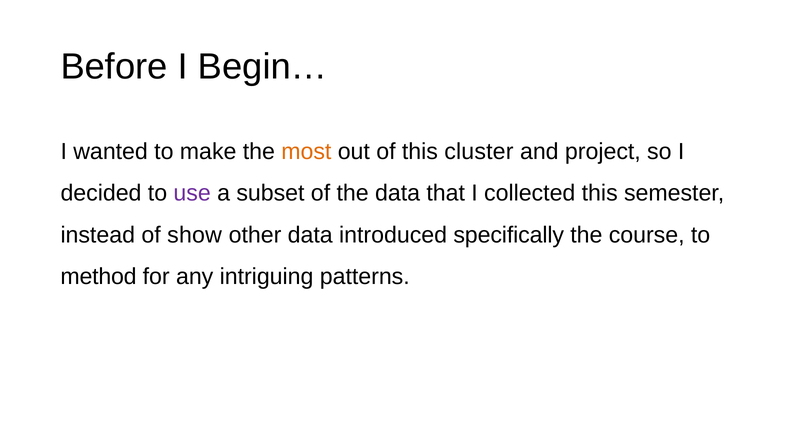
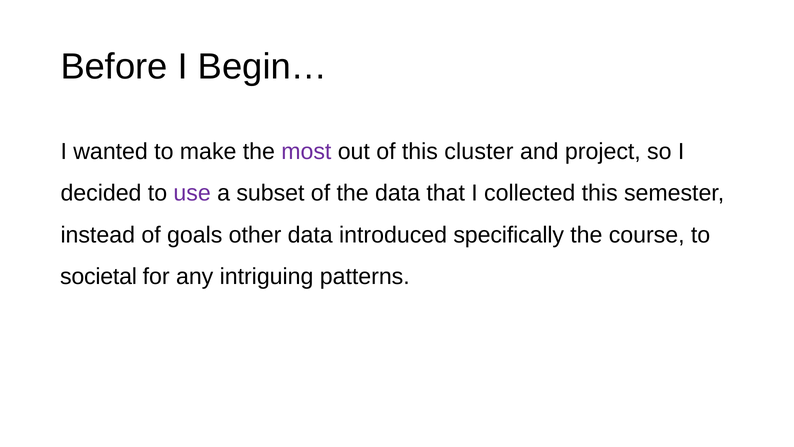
most colour: orange -> purple
show: show -> goals
method: method -> societal
